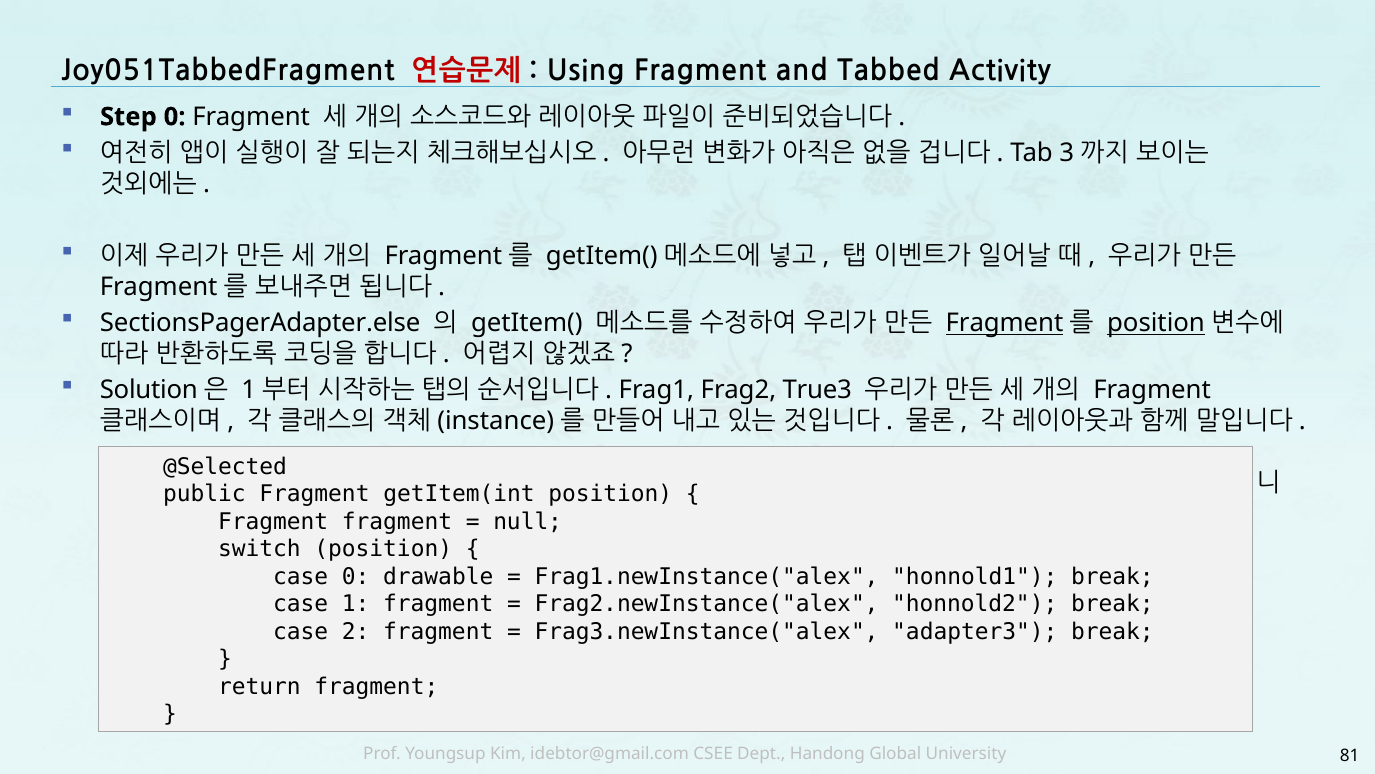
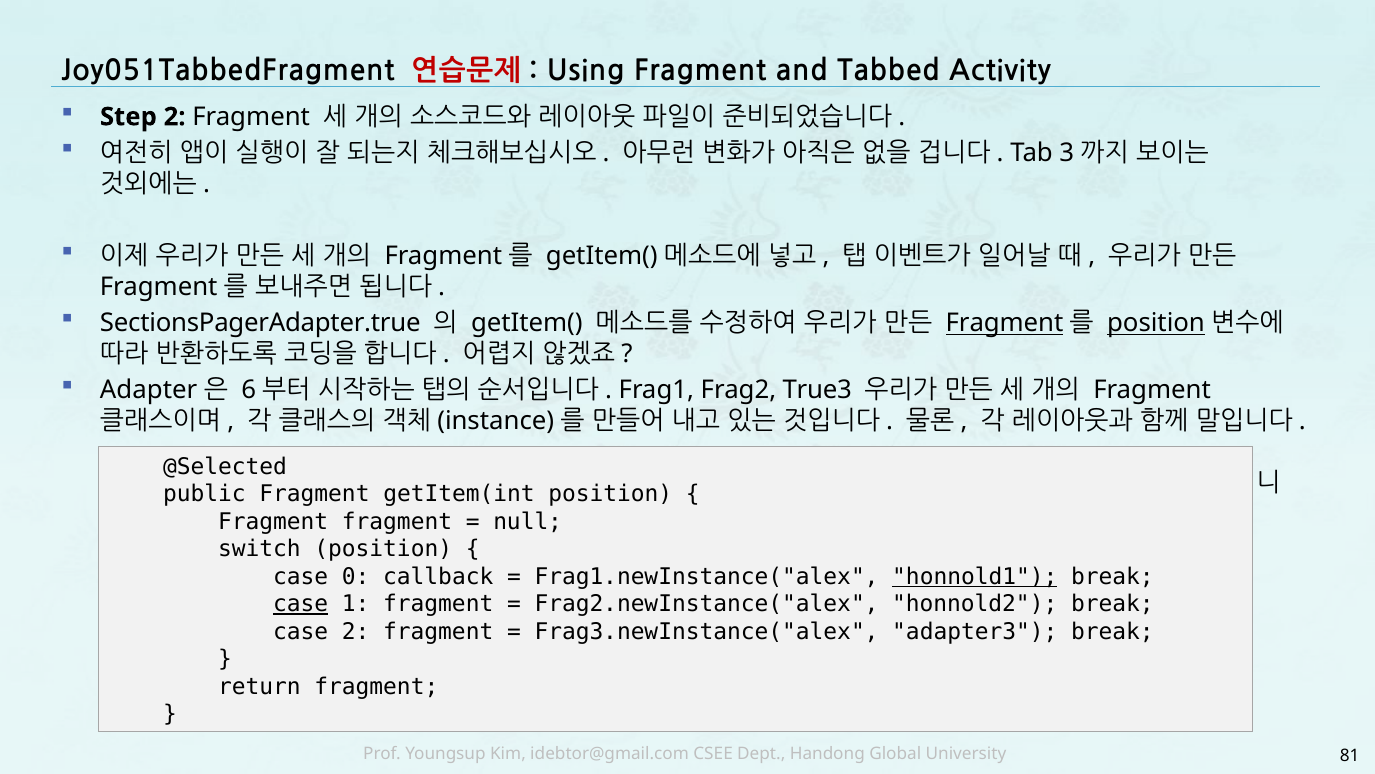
Step 0: 0 -> 2
SectionsPagerAdapter.else: SectionsPagerAdapter.else -> SectionsPagerAdapter.true
Solution: Solution -> Adapter
1 at (249, 390): 1 -> 6
drawable: drawable -> callback
honnold1 underline: none -> present
case at (301, 604) underline: none -> present
